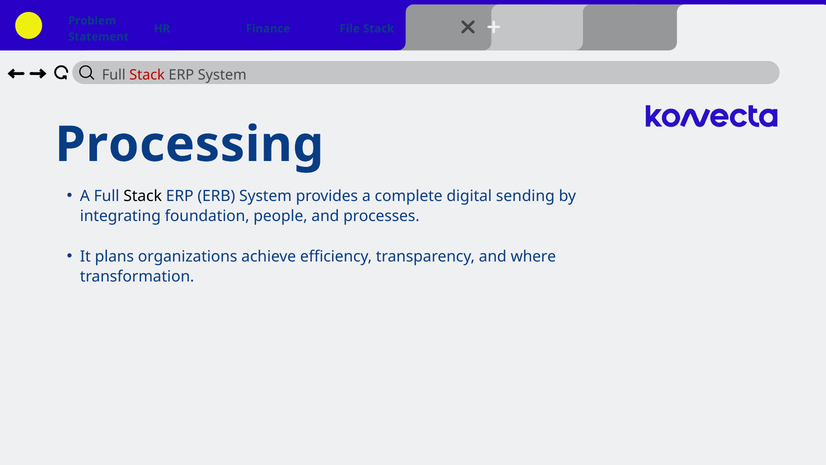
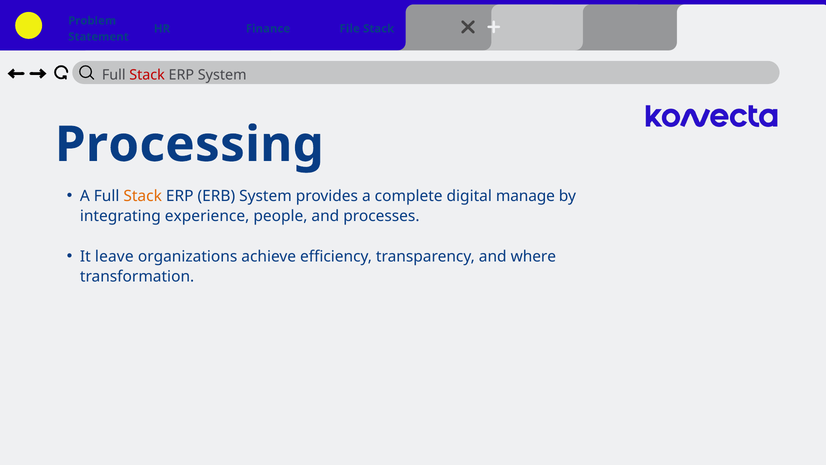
Stack at (143, 196) colour: black -> orange
sending: sending -> manage
foundation: foundation -> experience
plans: plans -> leave
